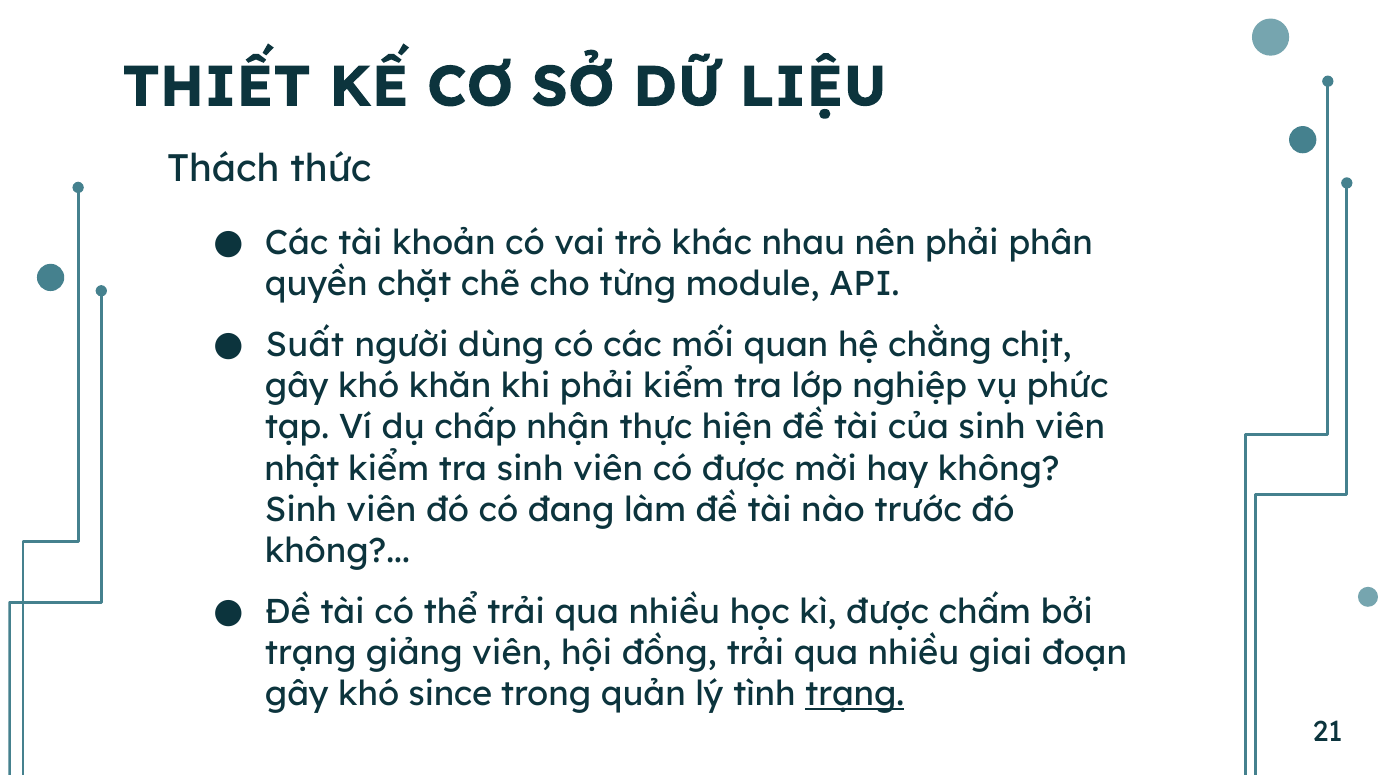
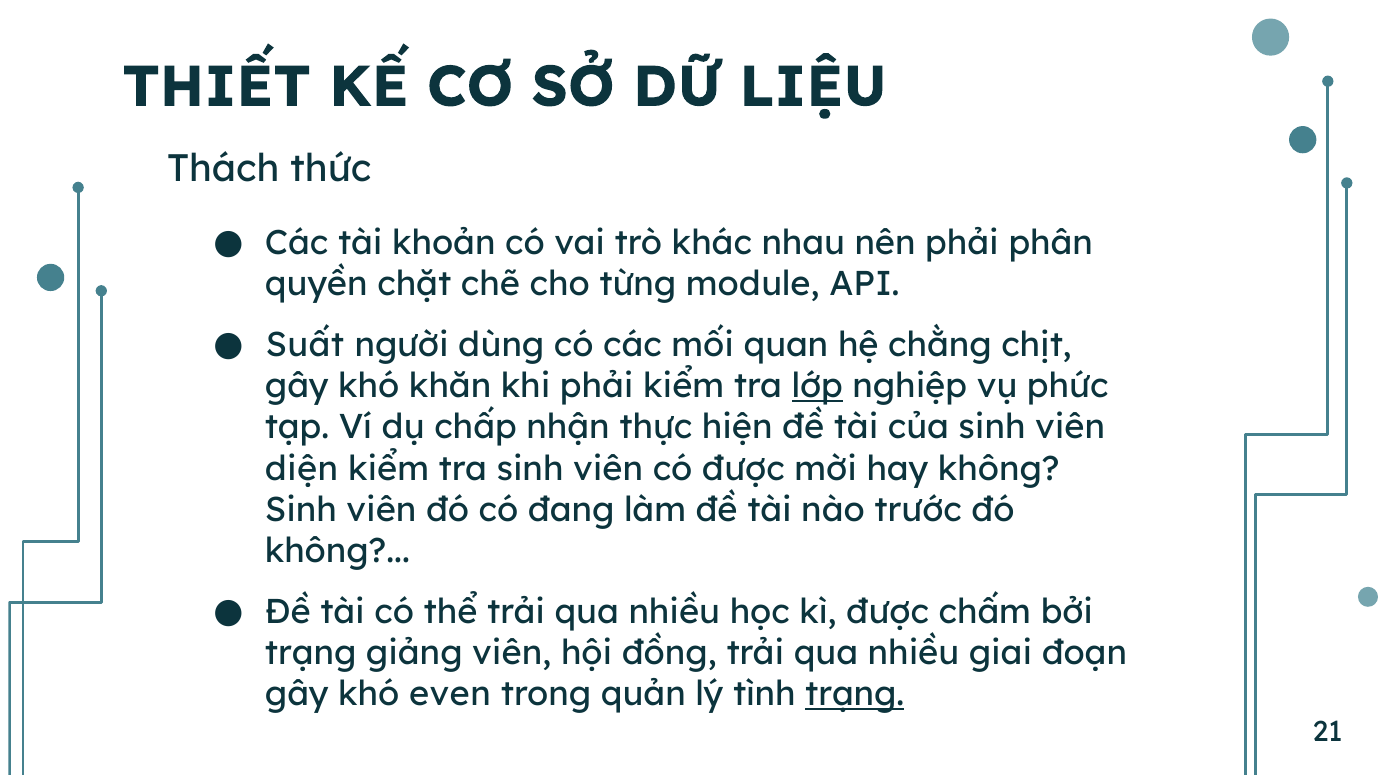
lớp underline: none -> present
nhật: nhật -> diện
since: since -> even
